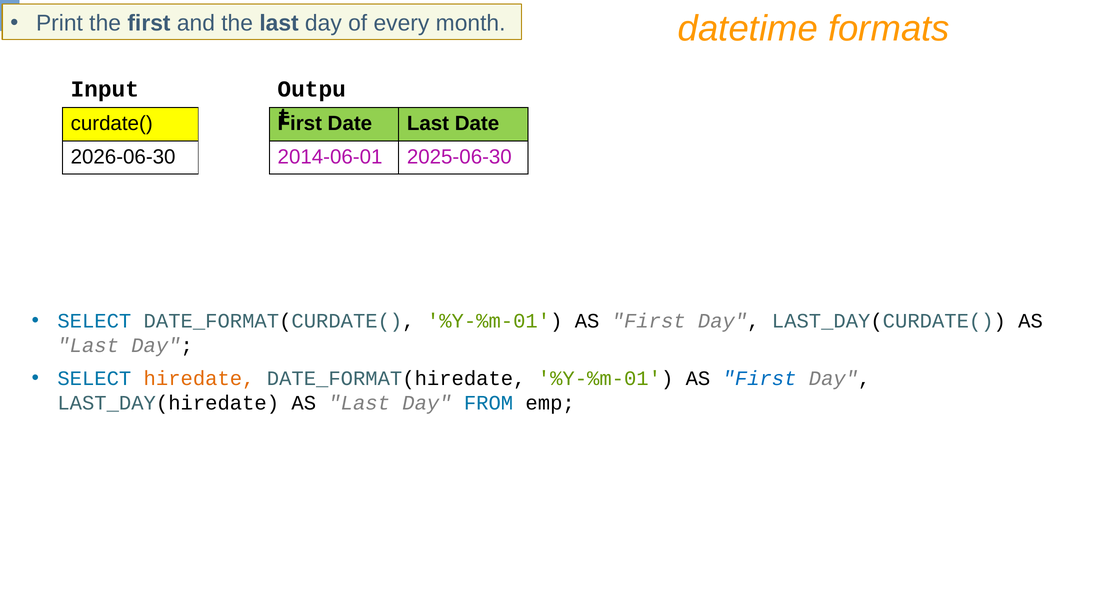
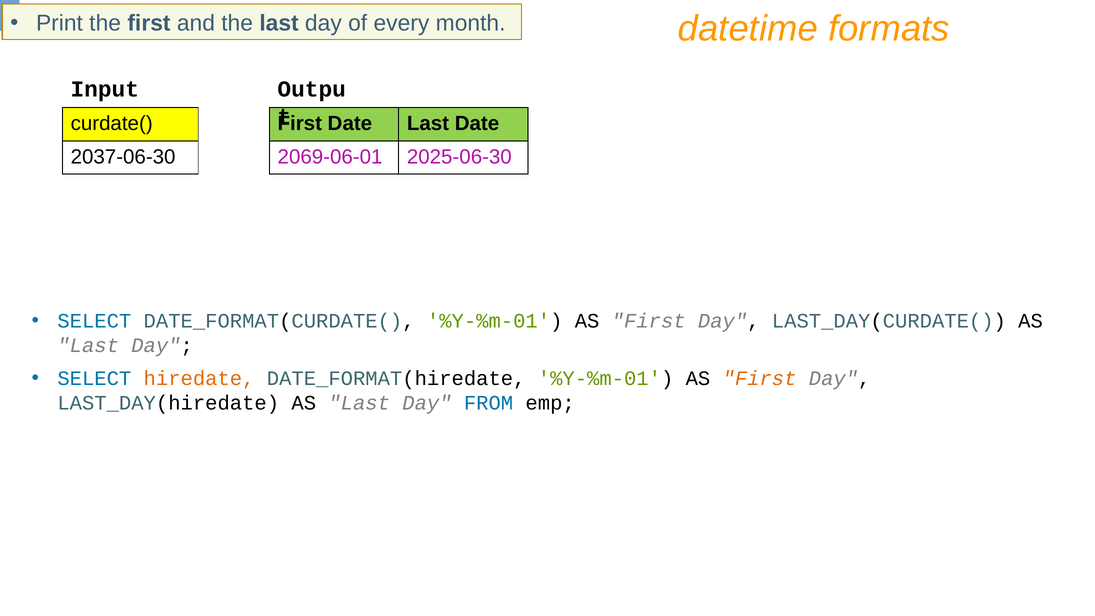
2026-06-30: 2026-06-30 -> 2037-06-30
2014-06-01: 2014-06-01 -> 2069-06-01
First at (760, 378) colour: blue -> orange
